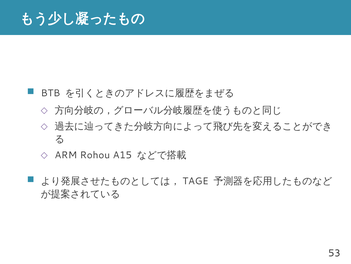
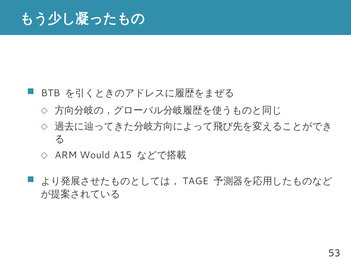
Rohou: Rohou -> Would
